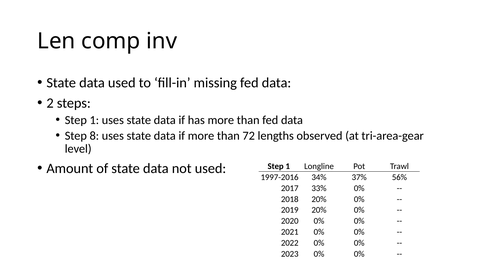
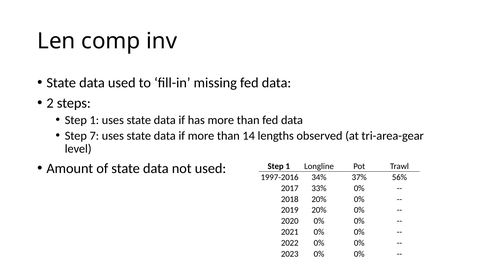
8: 8 -> 7
72: 72 -> 14
